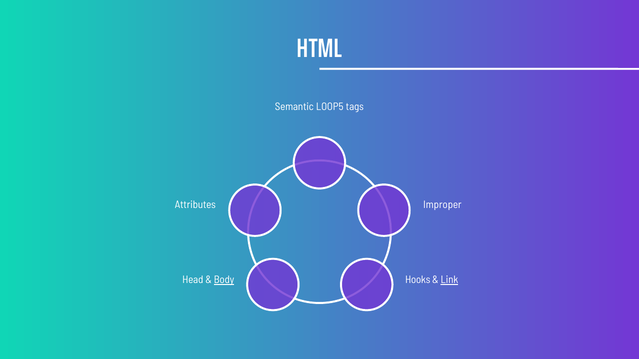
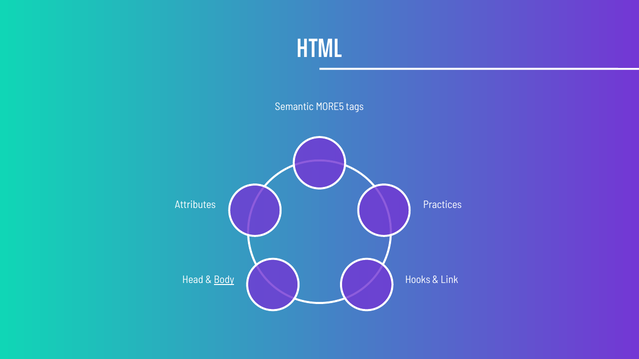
LOOP5: LOOP5 -> MORE5
Improper: Improper -> Practices
Link underline: present -> none
